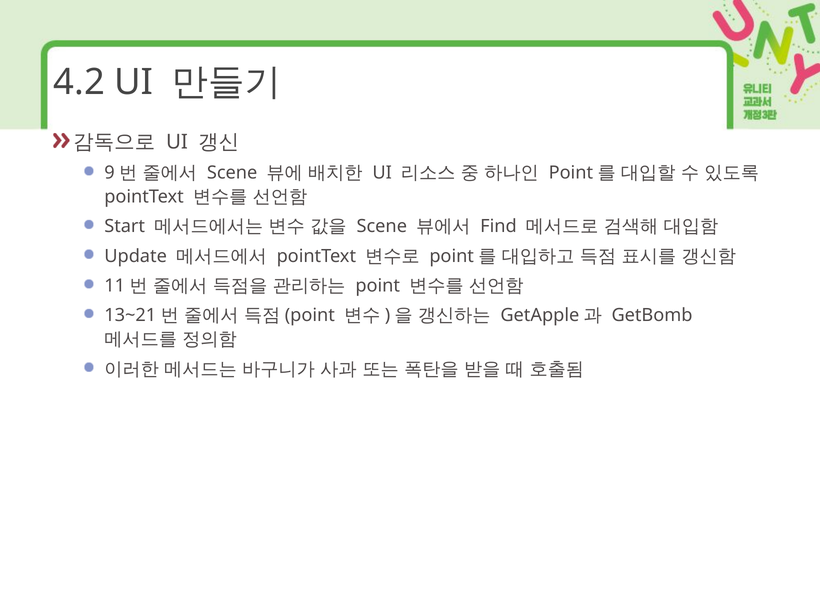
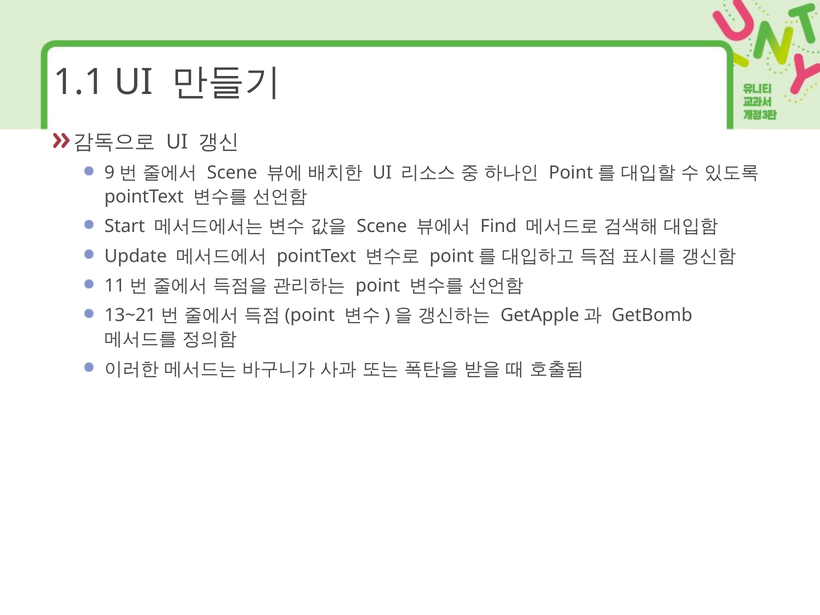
4.2: 4.2 -> 1.1
